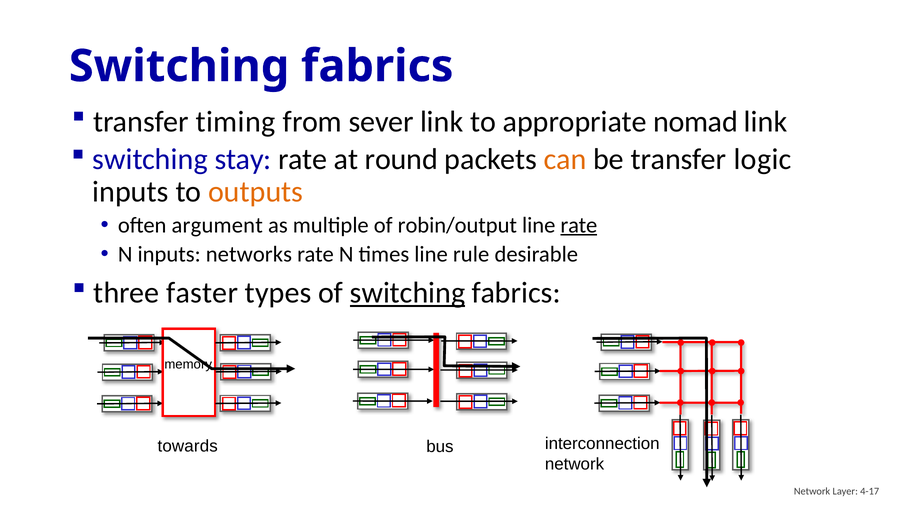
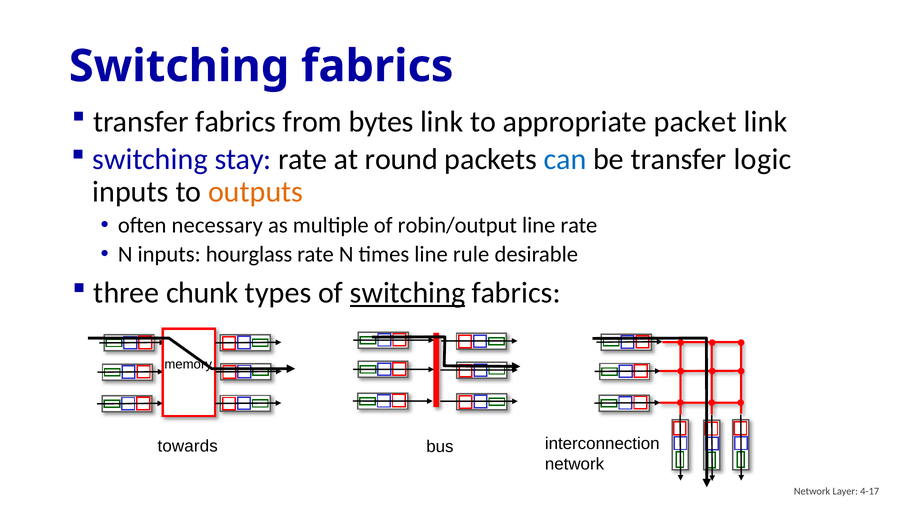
transfer timing: timing -> fabrics
sever: sever -> bytes
nomad: nomad -> packet
can colour: orange -> blue
argument: argument -> necessary
rate at (579, 225) underline: present -> none
networks: networks -> hourglass
faster: faster -> chunk
